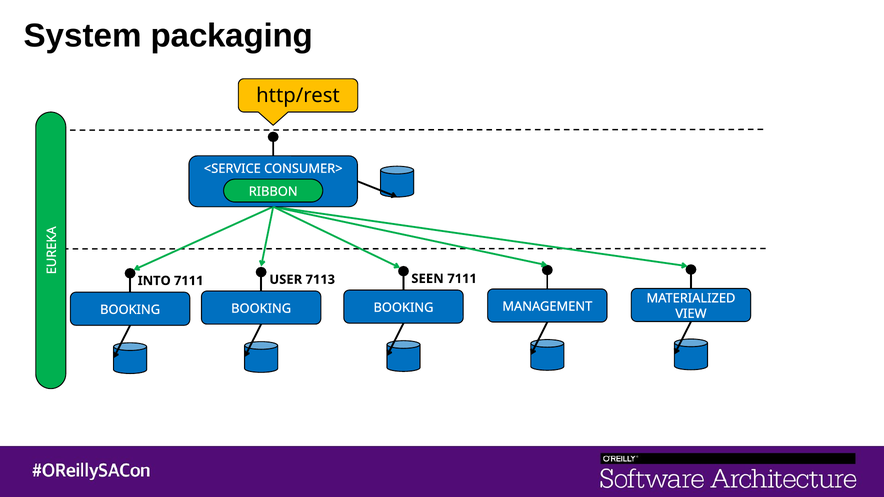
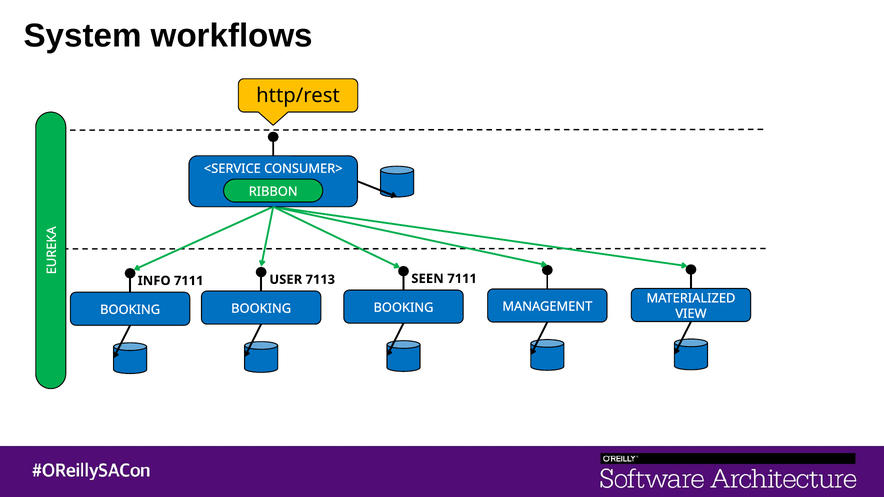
packaging: packaging -> workflows
INTO: INTO -> INFO
